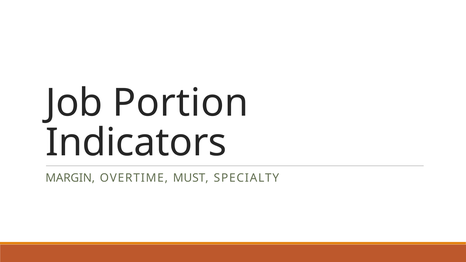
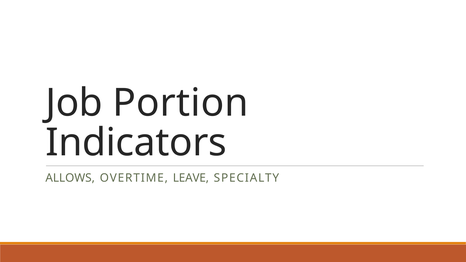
MARGIN: MARGIN -> ALLOWS
MUST: MUST -> LEAVE
